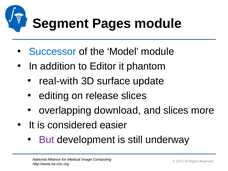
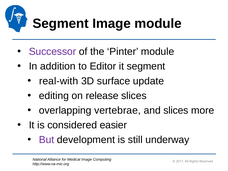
Segment Pages: Pages -> Image
Successor colour: blue -> purple
Model: Model -> Pinter
it phantom: phantom -> segment
download: download -> vertebrae
